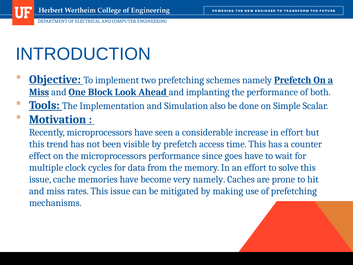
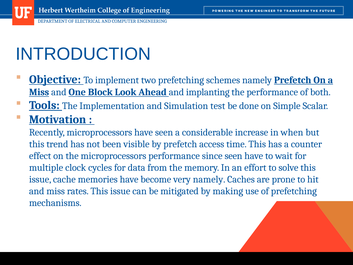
also: also -> test
in effort: effort -> when
since goes: goes -> seen
